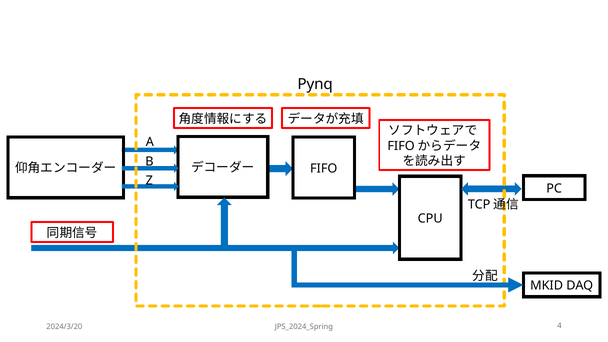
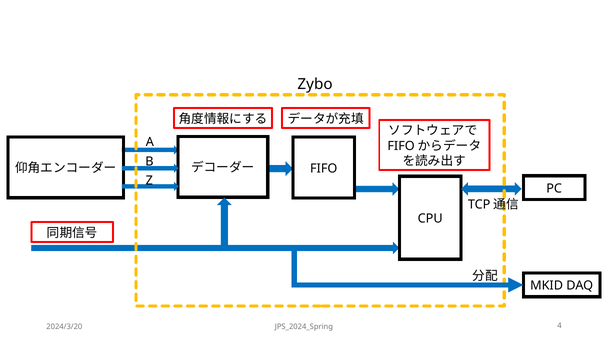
Pynq: Pynq -> Zybo
